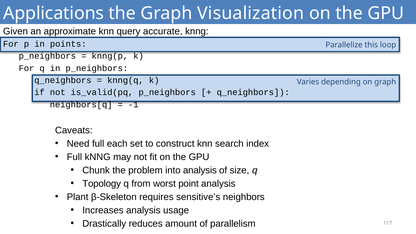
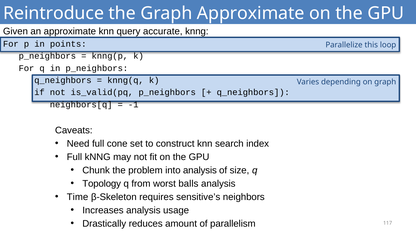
Applications: Applications -> Reintroduce
Graph Visualization: Visualization -> Approximate
each: each -> cone
point: point -> balls
Plant: Plant -> Time
